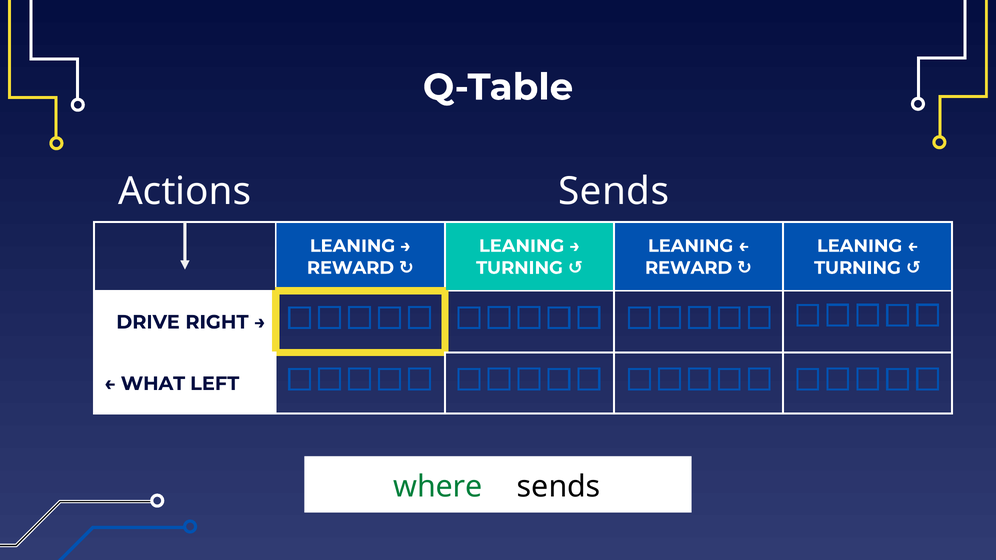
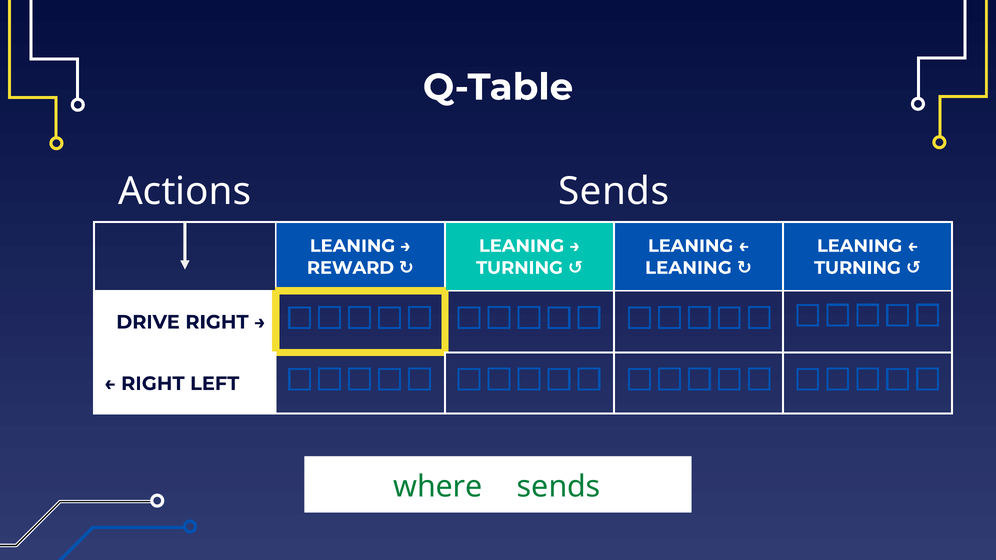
REWARD at (689, 268): REWARD -> LEANING
WHAT at (153, 384): WHAT -> RIGHT
sends at (559, 487) colour: black -> green
